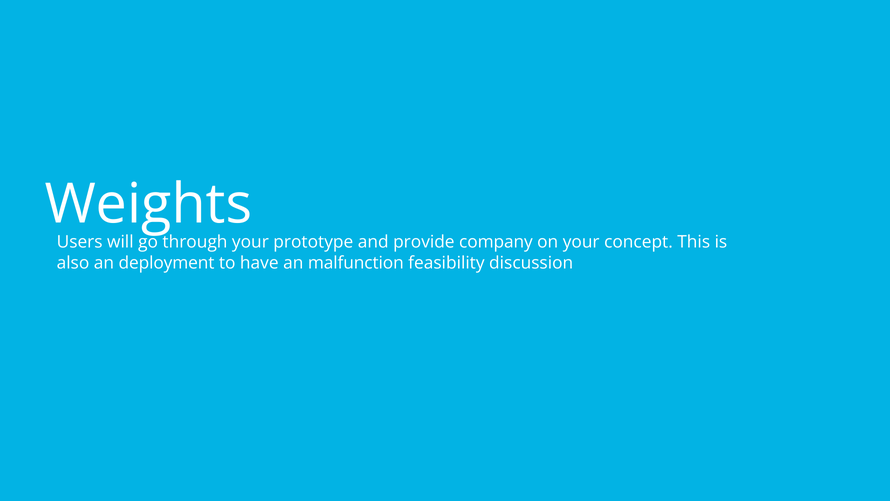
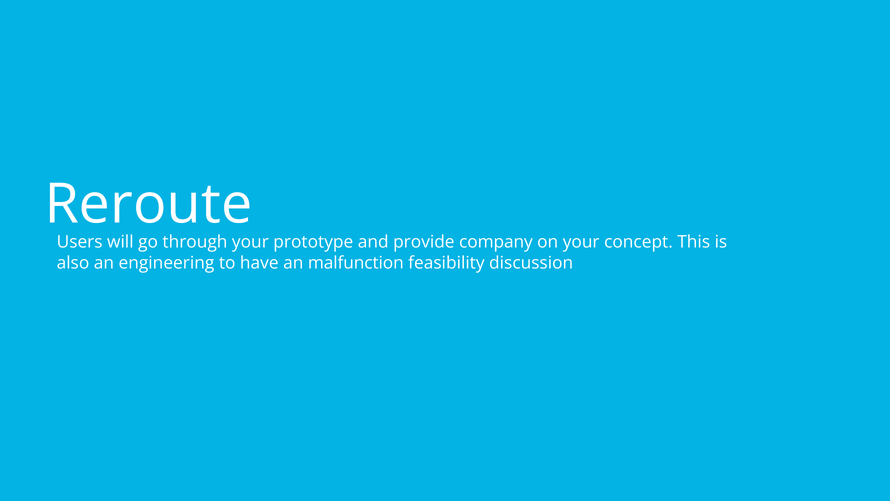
Weights: Weights -> Reroute
deployment: deployment -> engineering
